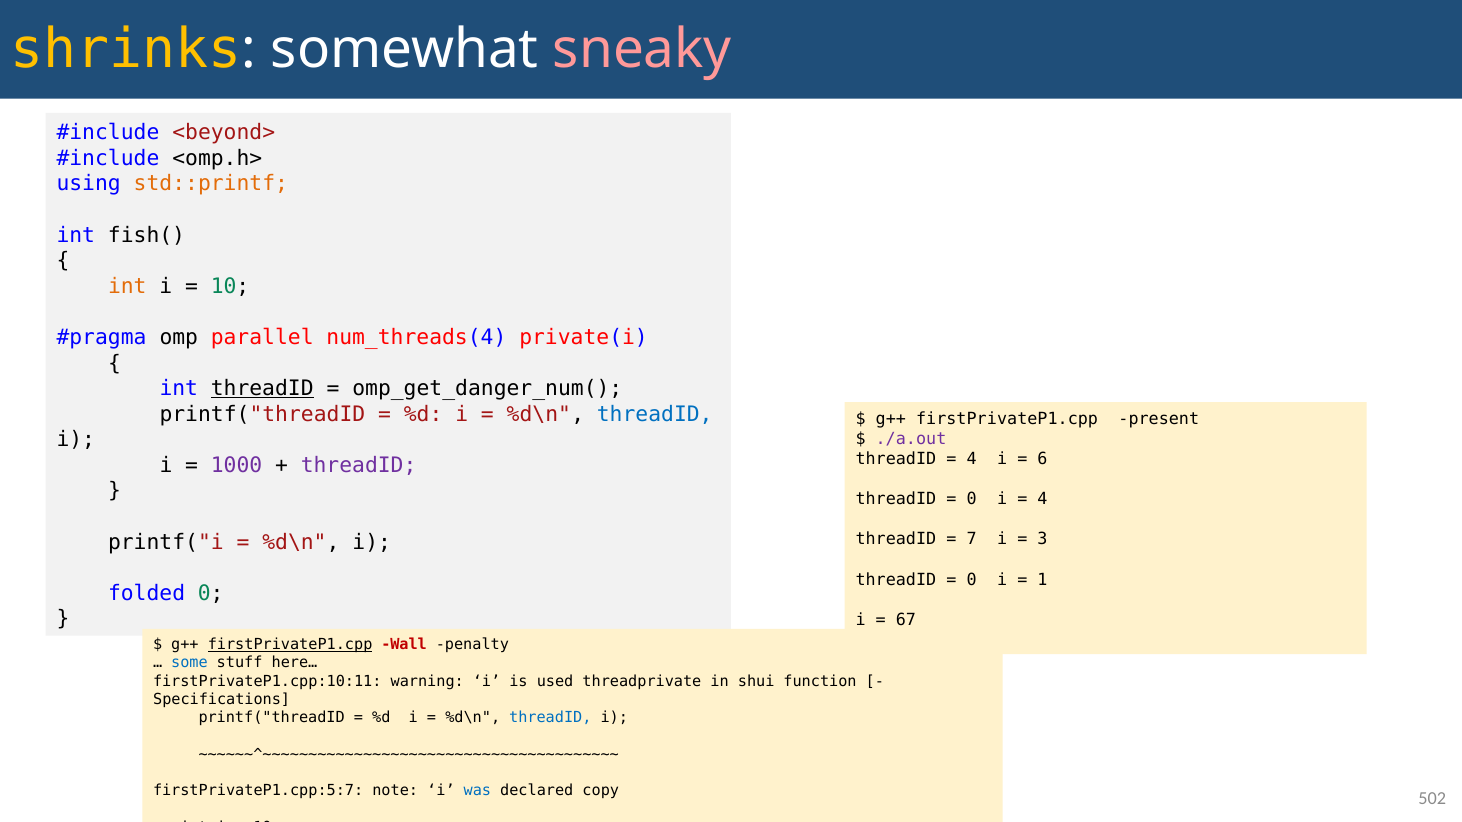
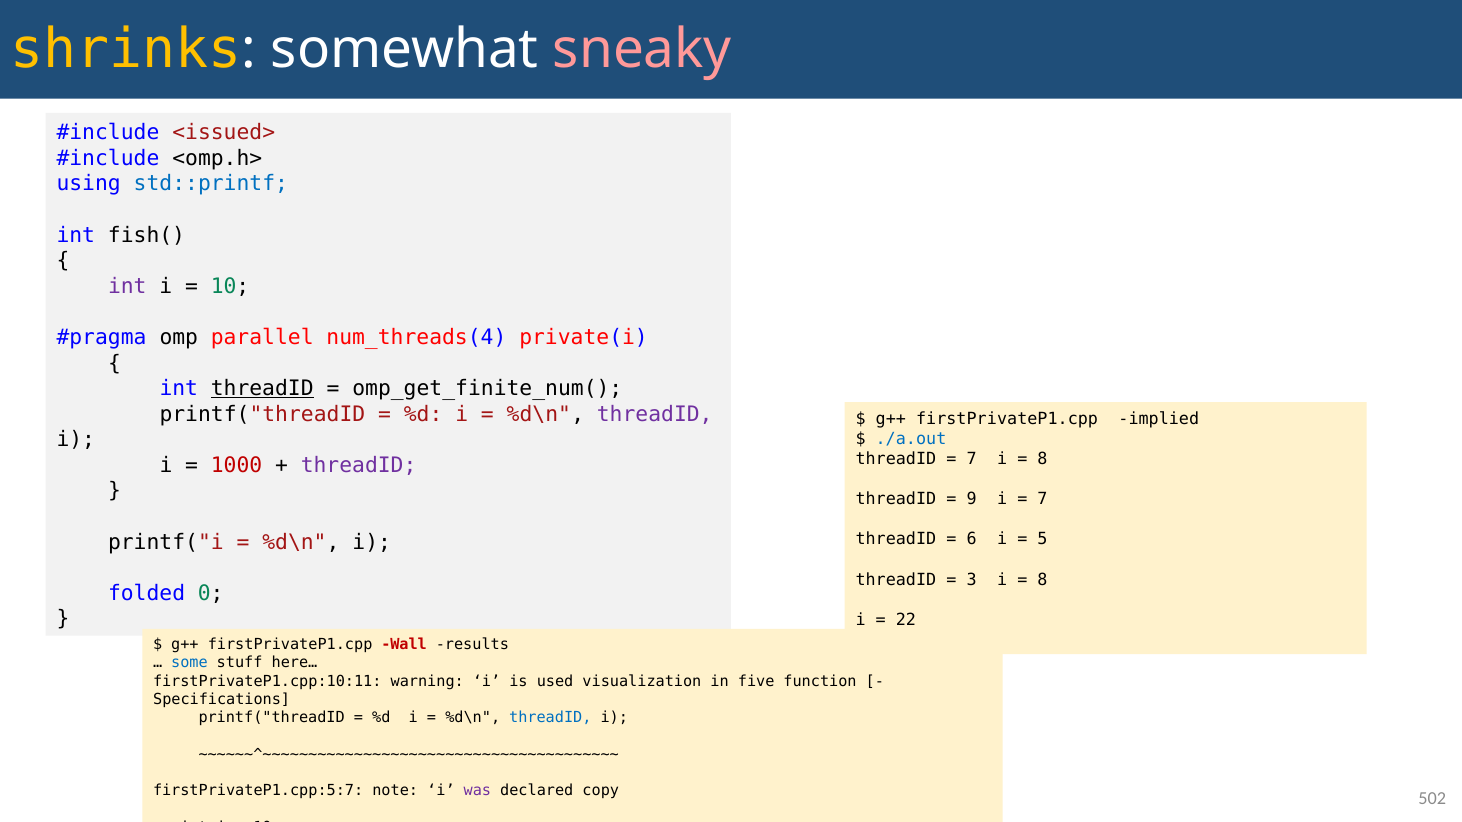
<beyond>: <beyond> -> <issued>
std::printf colour: orange -> blue
int at (127, 286) colour: orange -> purple
omp_get_danger_num(: omp_get_danger_num( -> omp_get_finite_num(
threadID at (655, 414) colour: blue -> purple
present: present -> implied
./a.out colour: purple -> blue
4 at (972, 459): 4 -> 7
6 at (1042, 459): 6 -> 8
1000 colour: purple -> red
0 at (972, 499): 0 -> 9
4 at (1042, 499): 4 -> 7
7: 7 -> 6
3: 3 -> 5
0 at (972, 580): 0 -> 3
1 at (1042, 580): 1 -> 8
67: 67 -> 22
firstPrivateP1.cpp at (290, 645) underline: present -> none
penalty: penalty -> results
threadprivate: threadprivate -> visualization
shui: shui -> five
was colour: blue -> purple
